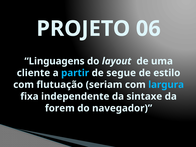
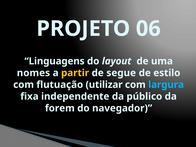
cliente: cliente -> nomes
partir colour: light blue -> yellow
seriam: seriam -> utilizar
sintaxe: sintaxe -> público
